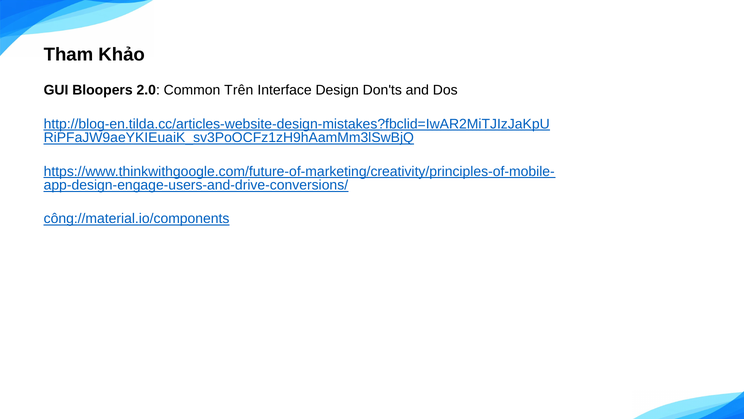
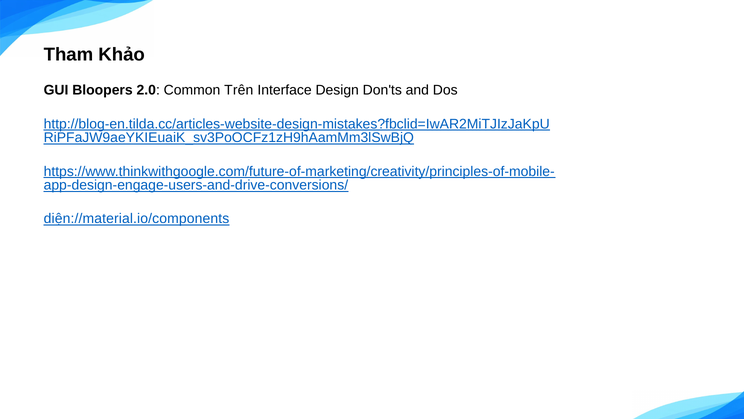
công://material.io/components: công://material.io/components -> diện://material.io/components
